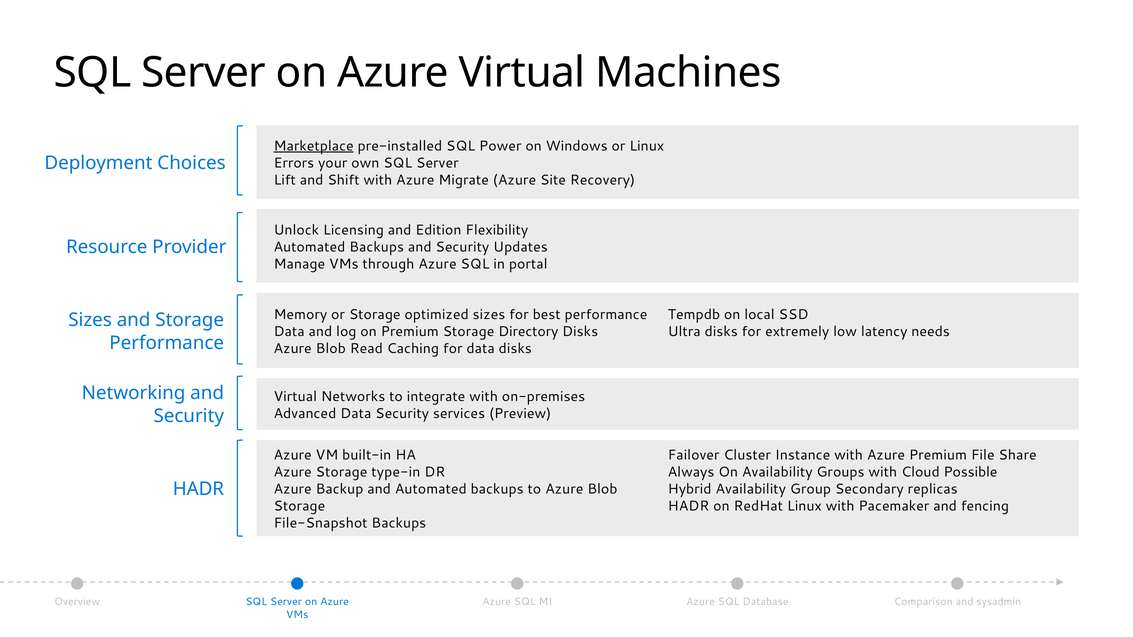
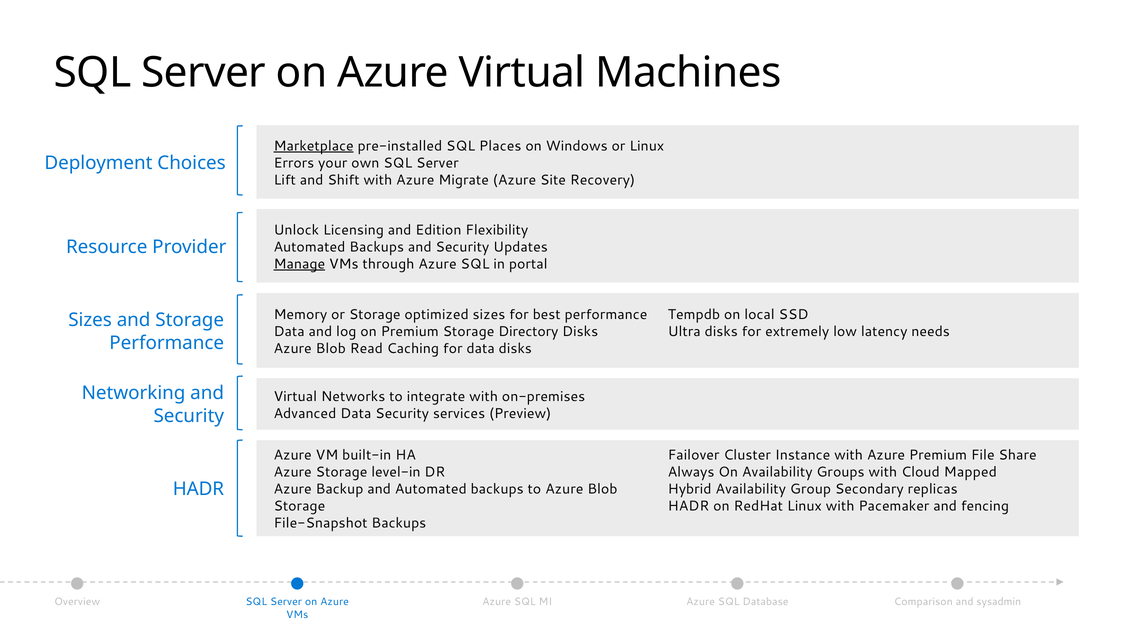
Power: Power -> Places
Manage underline: none -> present
type-in: type-in -> level-in
Possible: Possible -> Mapped
